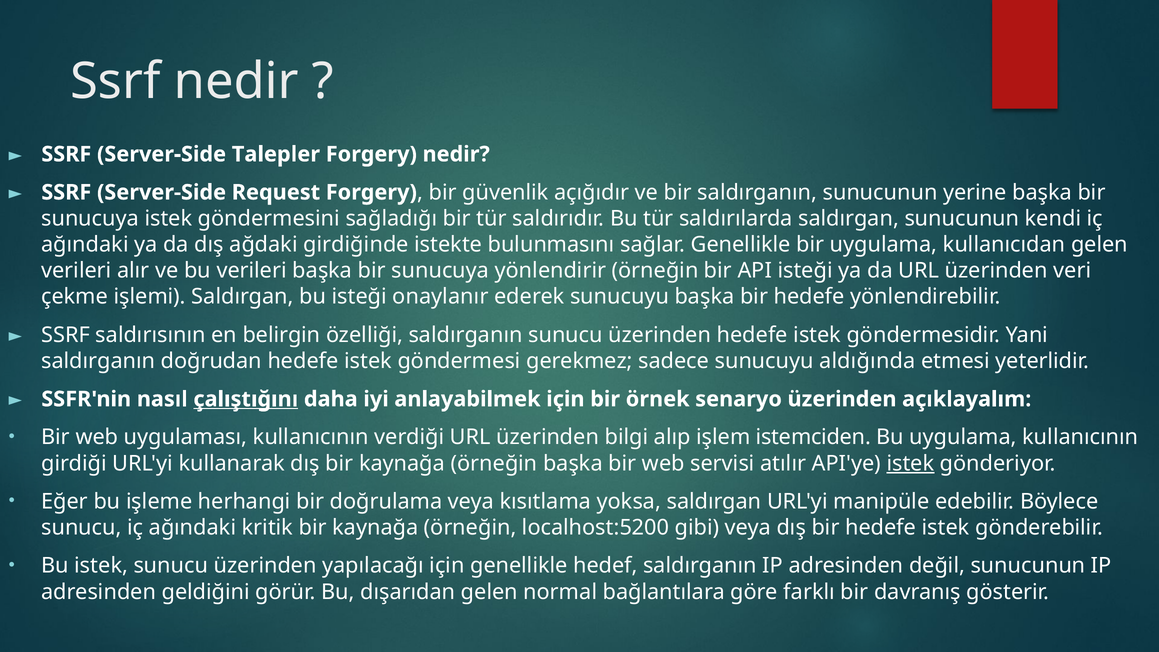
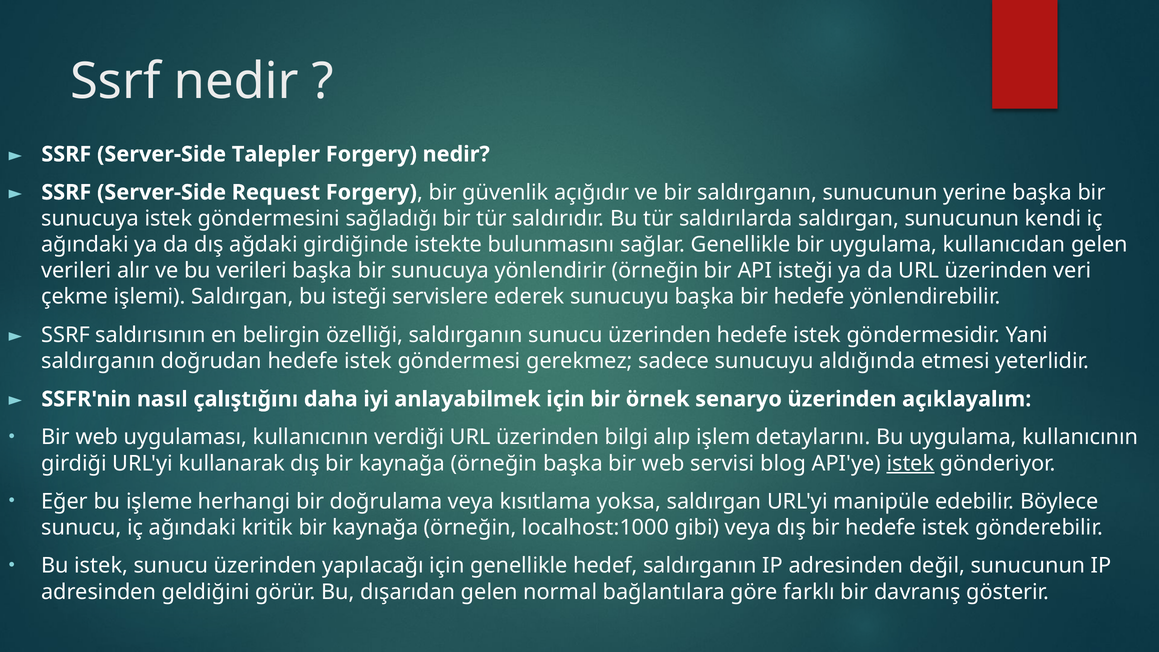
onaylanır: onaylanır -> servislere
çalıştığını underline: present -> none
istemciden: istemciden -> detaylarını
atılır: atılır -> blog
localhost:5200: localhost:5200 -> localhost:1000
